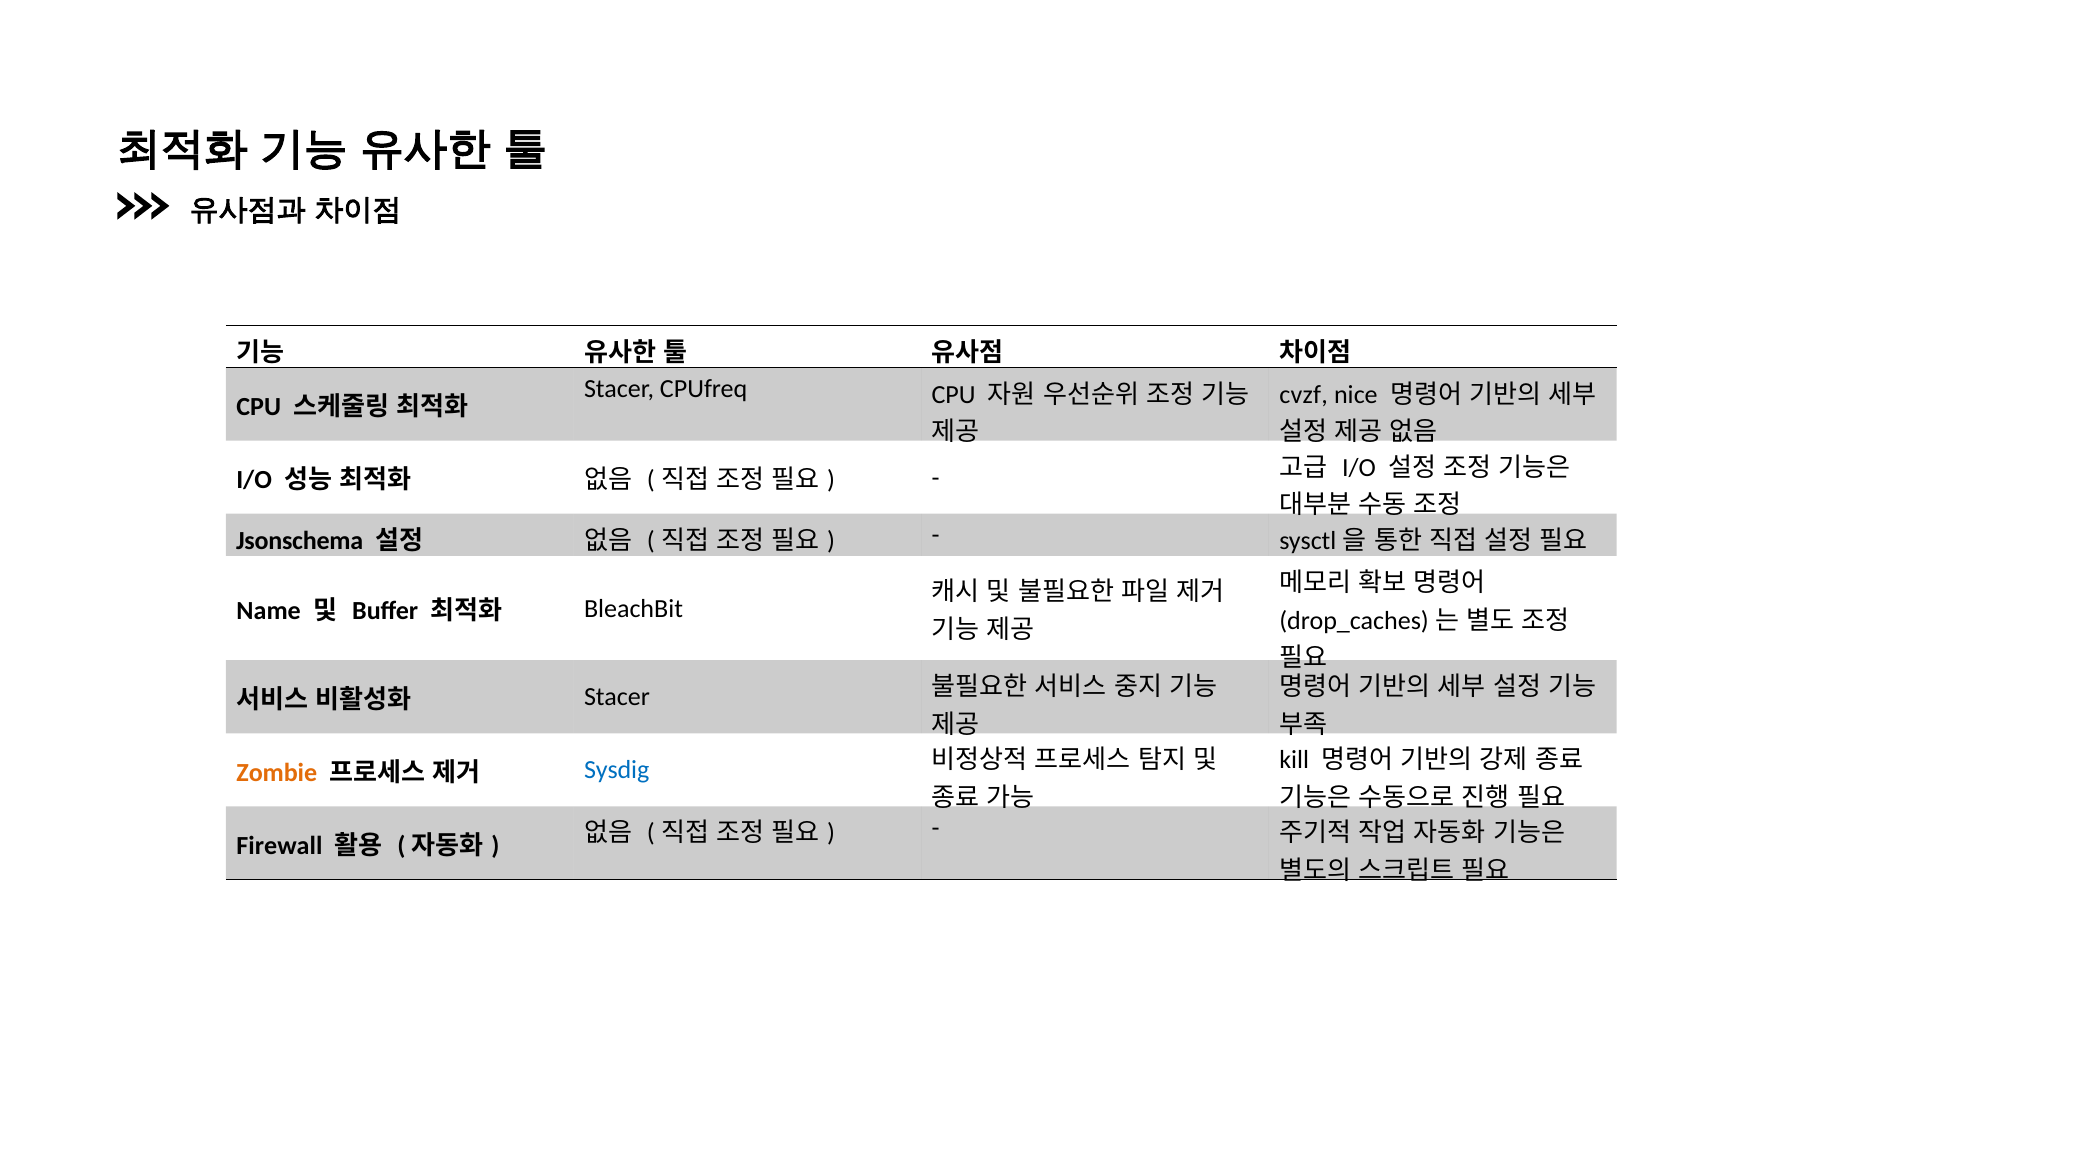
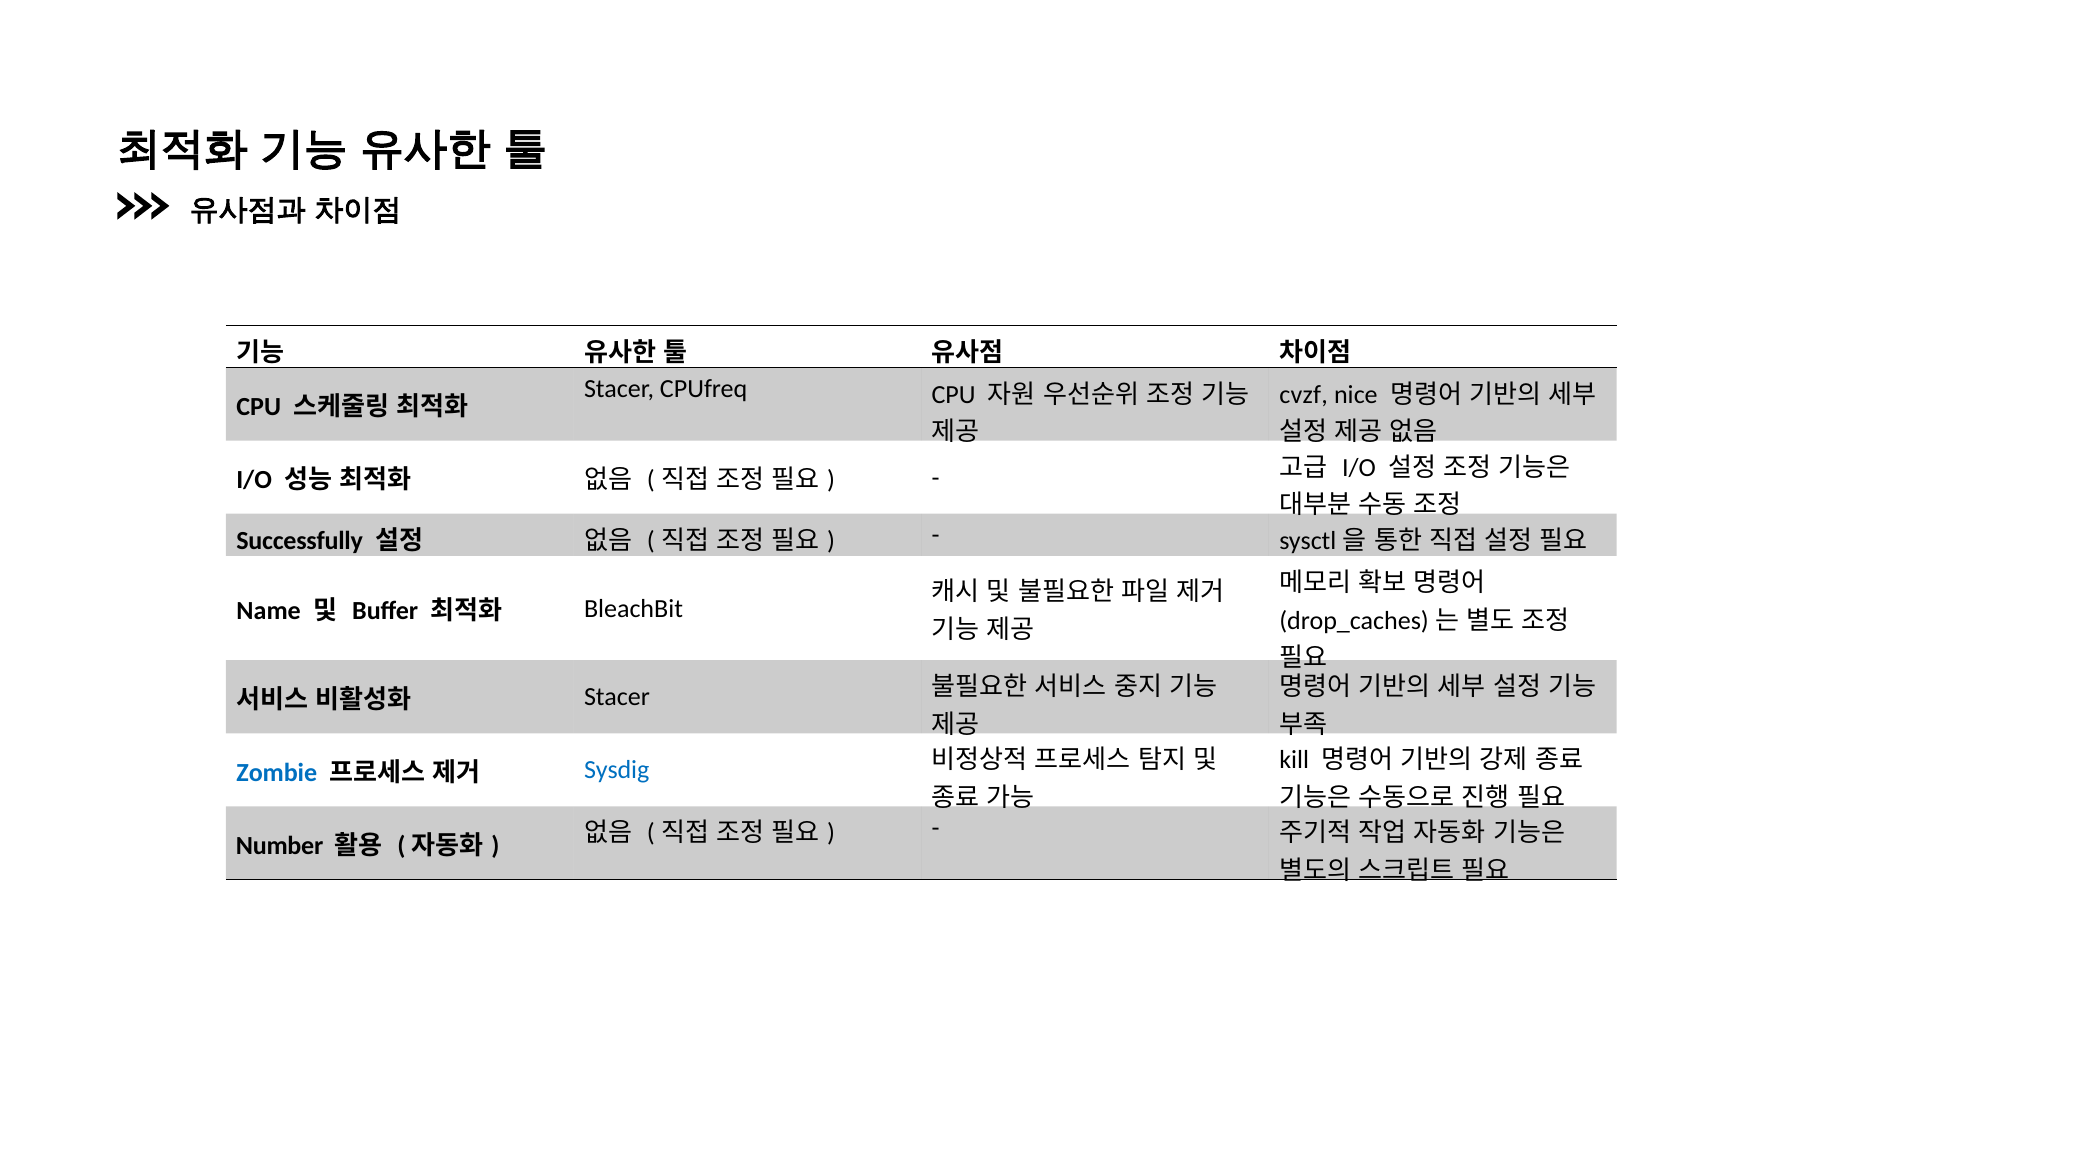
Jsonschema: Jsonschema -> Successfully
Zombie colour: orange -> blue
Firewall: Firewall -> Number
